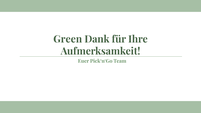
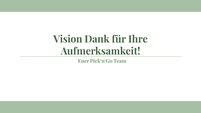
Green: Green -> Vision
